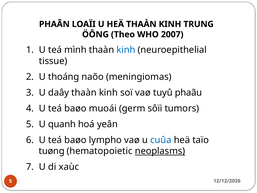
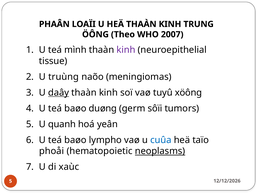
kinh at (126, 50) colour: blue -> purple
thoáng: thoáng -> truùng
daây underline: none -> present
phaãu: phaãu -> xöông
muoái: muoái -> duøng
tuøng: tuøng -> phoåi
